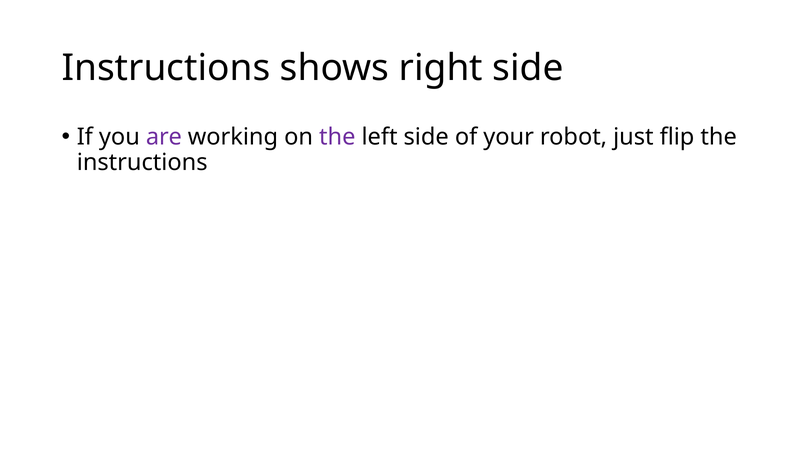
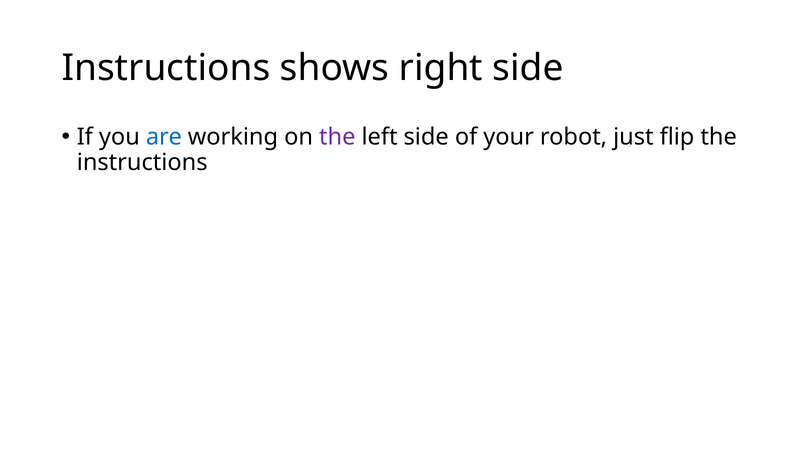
are colour: purple -> blue
